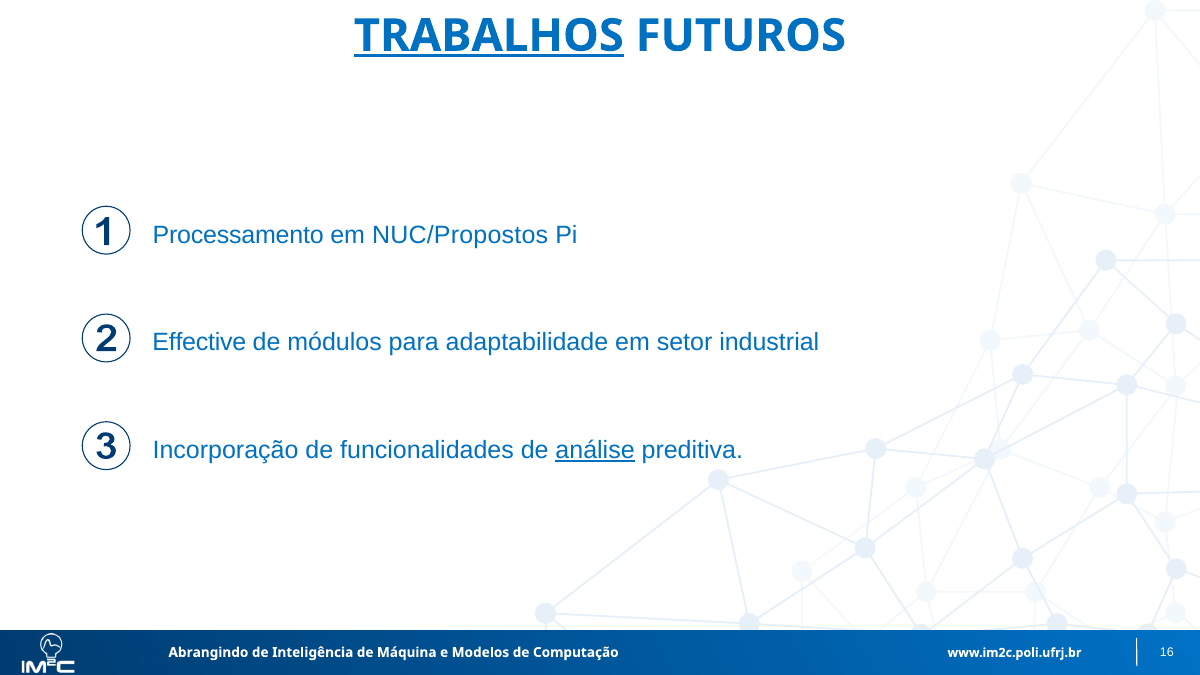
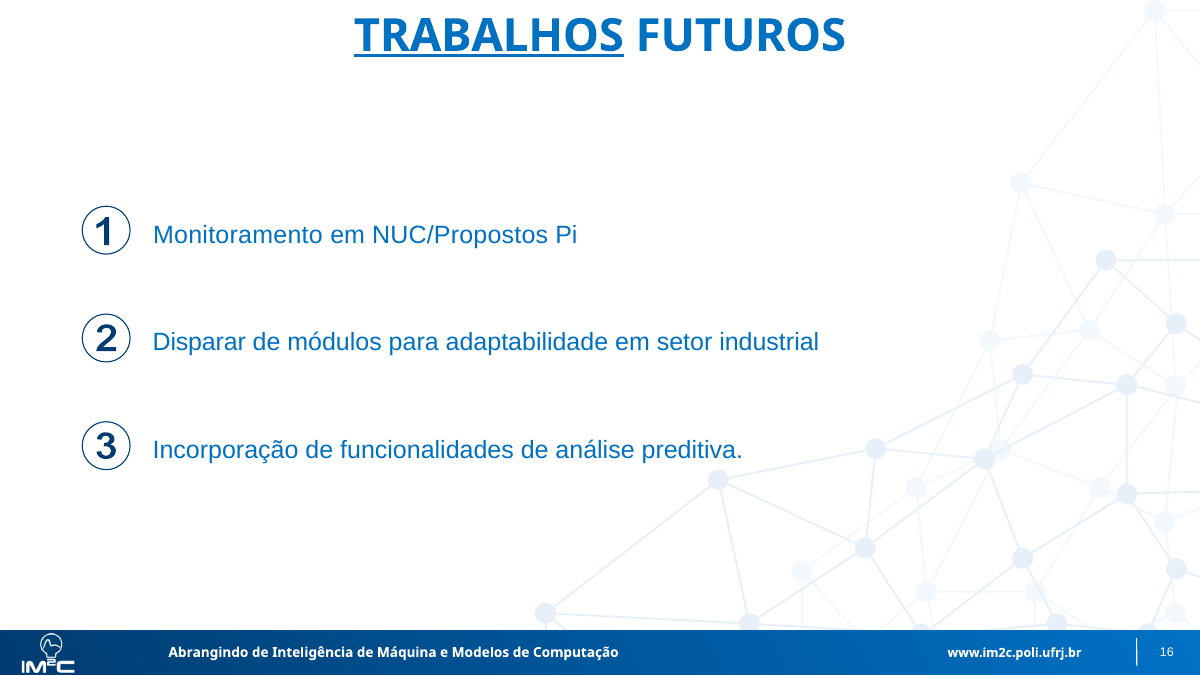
Processamento: Processamento -> Monitoramento
Effective: Effective -> Disparar
análise underline: present -> none
